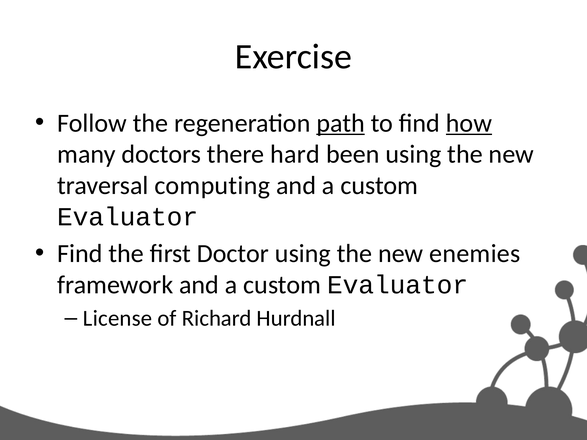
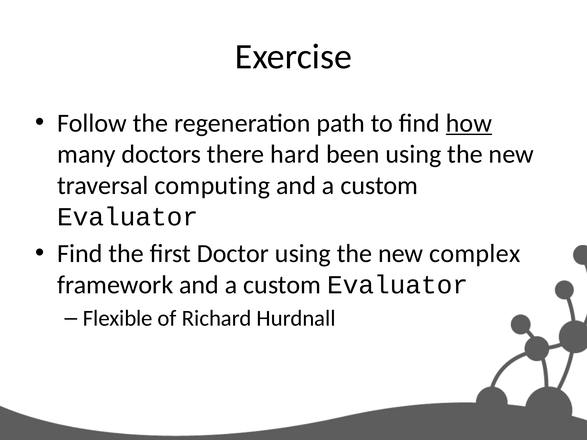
path underline: present -> none
enemies: enemies -> complex
License: License -> Flexible
